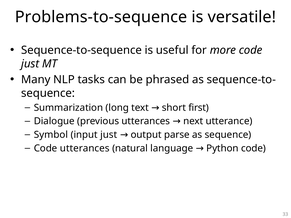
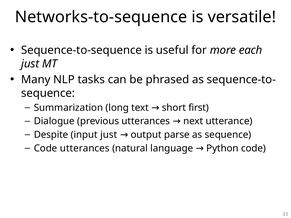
Problems-to-sequence: Problems-to-sequence -> Networks-to-sequence
more code: code -> each
Symbol: Symbol -> Despite
